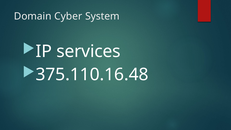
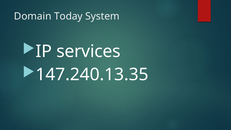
Cyber: Cyber -> Today
375.110.16.48: 375.110.16.48 -> 147.240.13.35
